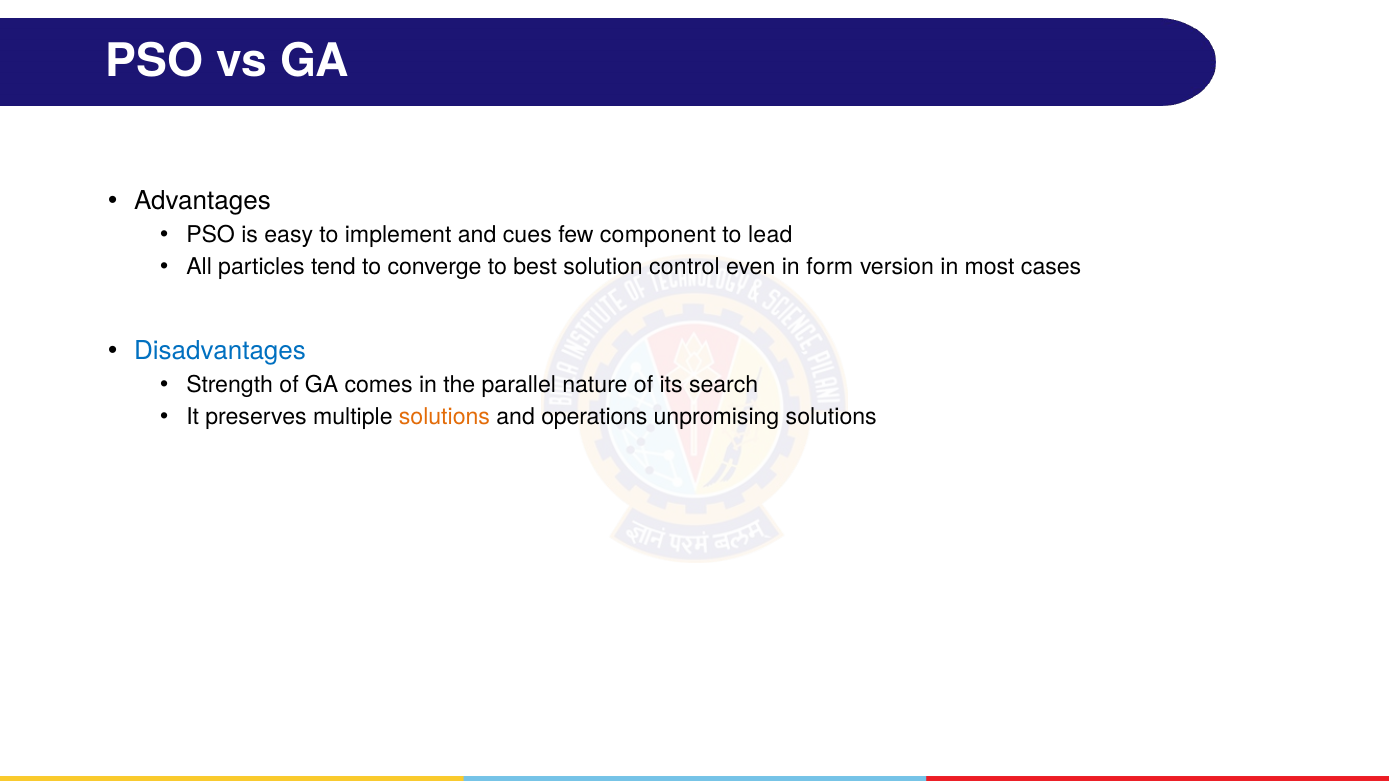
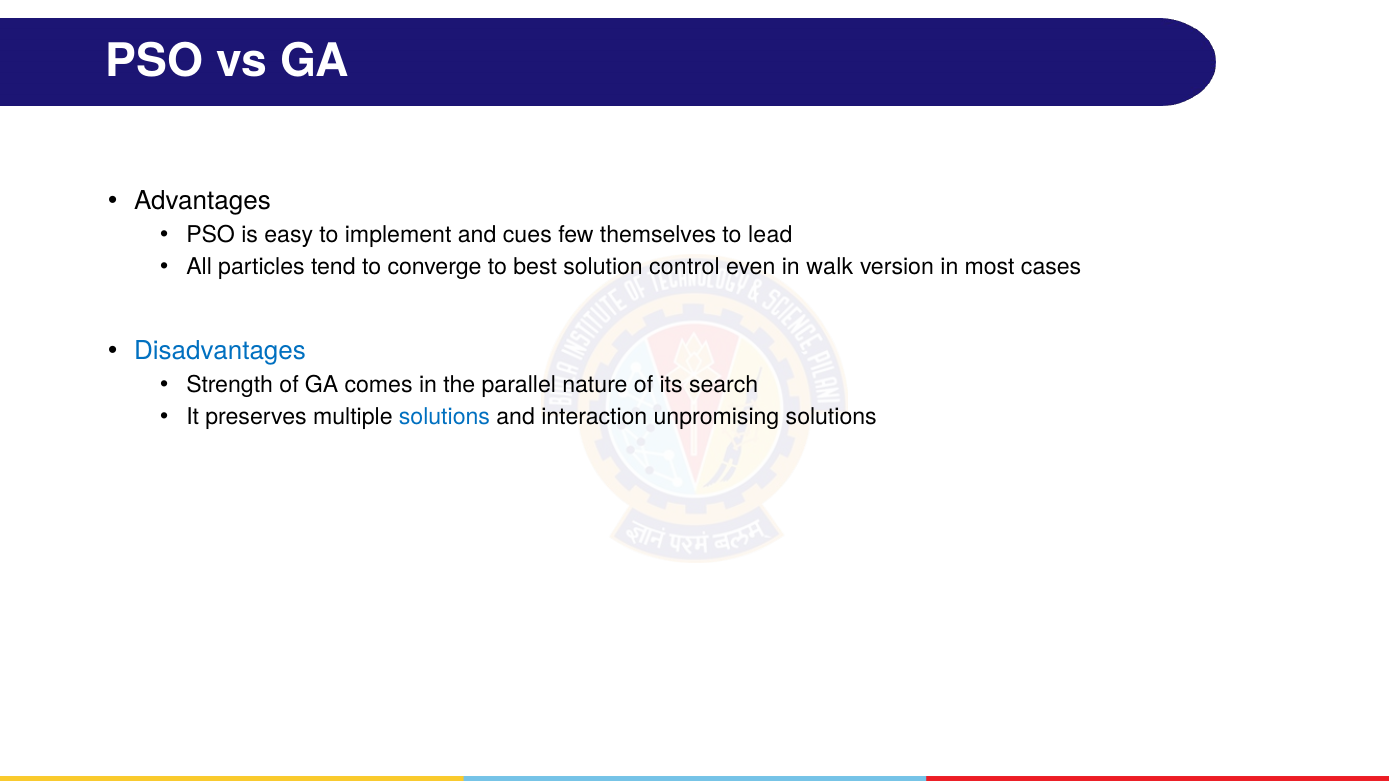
component: component -> themselves
form: form -> walk
solutions at (444, 417) colour: orange -> blue
operations: operations -> interaction
